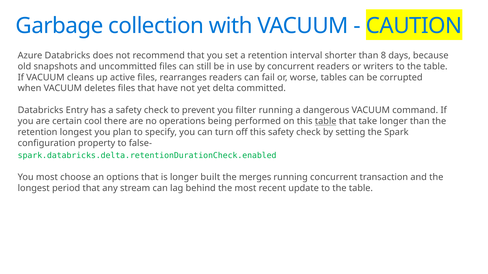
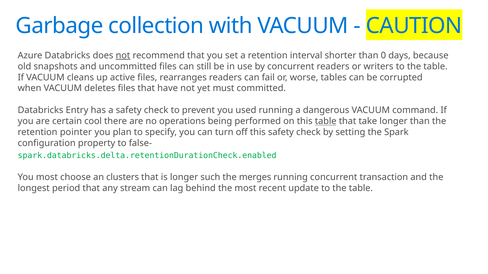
not at (123, 56) underline: none -> present
8: 8 -> 0
delta: delta -> must
filter: filter -> used
retention longest: longest -> pointer
options: options -> clusters
built: built -> such
